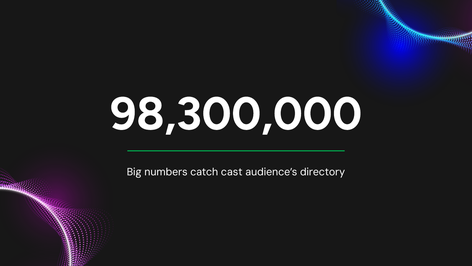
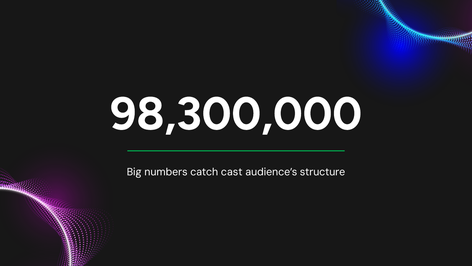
directory: directory -> structure
